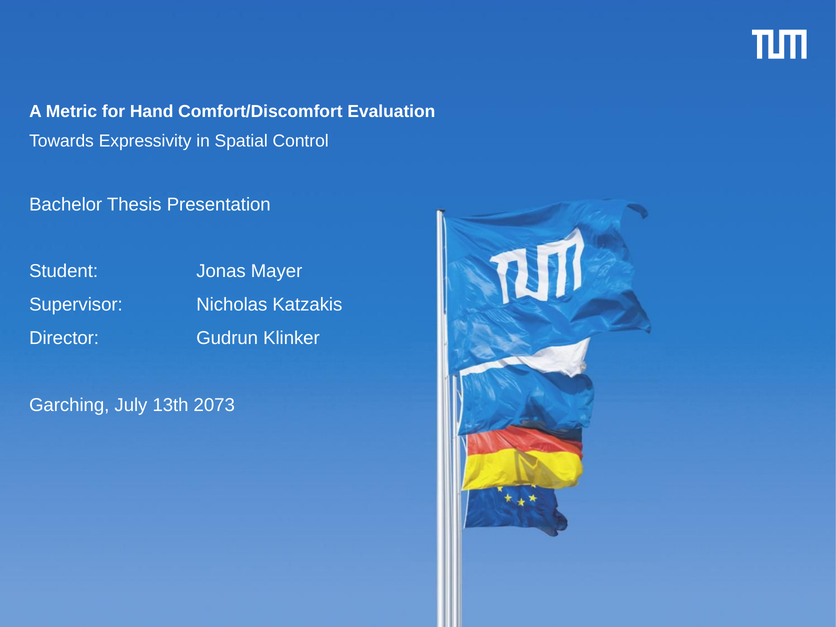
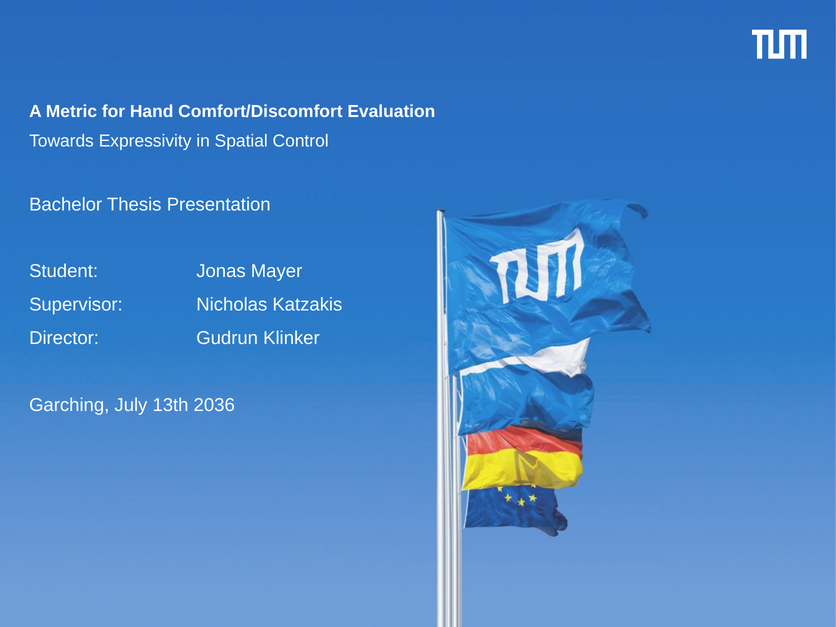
2073: 2073 -> 2036
